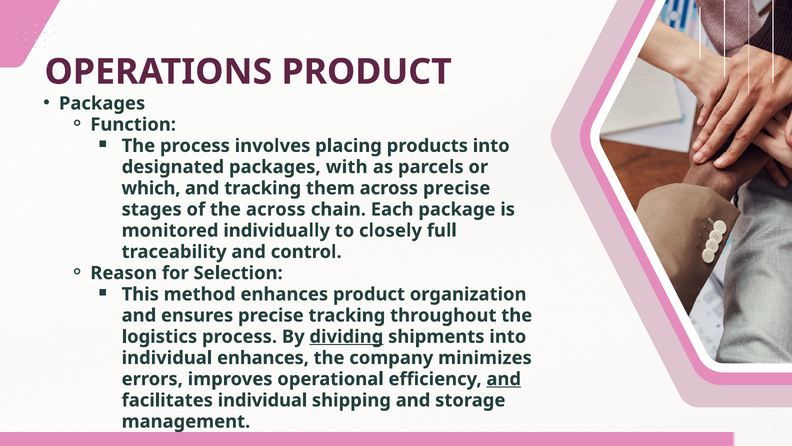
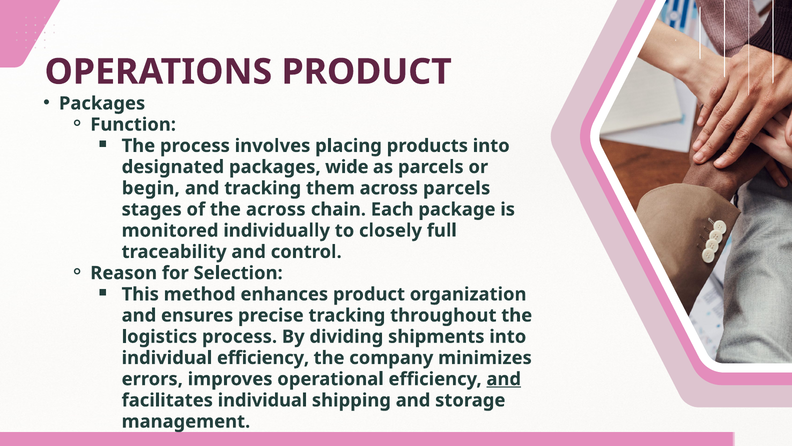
with: with -> wide
which: which -> begin
across precise: precise -> parcels
dividing underline: present -> none
individual enhances: enhances -> efficiency
